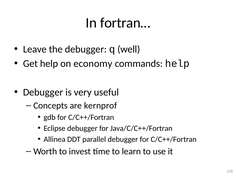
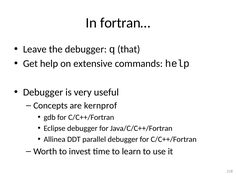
well: well -> that
economy: economy -> extensive
